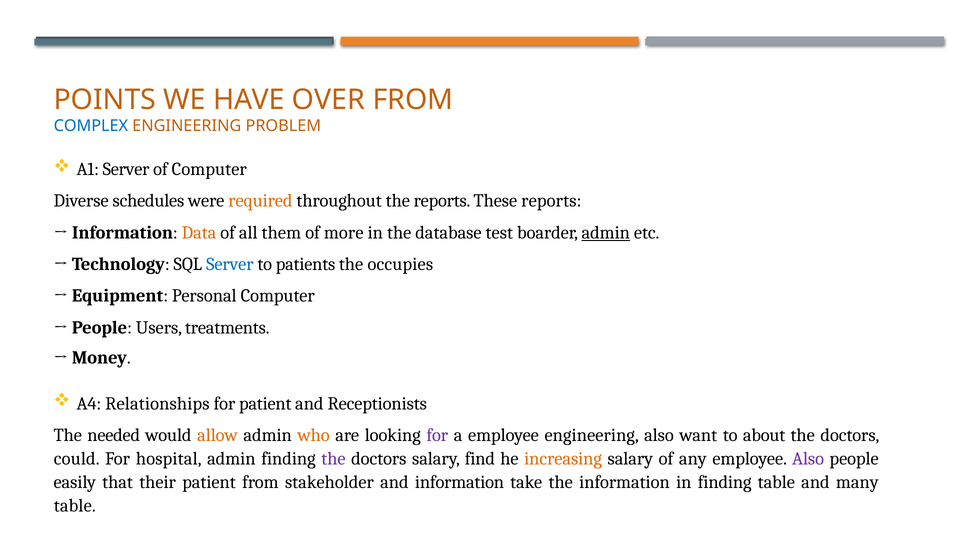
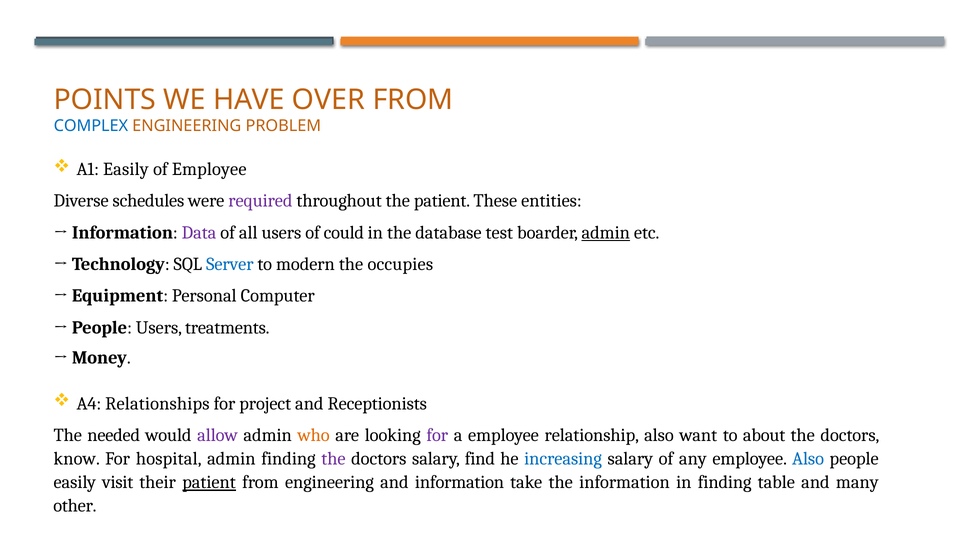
A1 Server: Server -> Easily
of Computer: Computer -> Employee
required colour: orange -> purple
the reports: reports -> patient
These reports: reports -> entities
Data colour: orange -> purple
all them: them -> users
more: more -> could
patients: patients -> modern
for patient: patient -> project
allow colour: orange -> purple
employee engineering: engineering -> relationship
could: could -> know
increasing colour: orange -> blue
Also at (808, 459) colour: purple -> blue
that: that -> visit
patient at (209, 483) underline: none -> present
from stakeholder: stakeholder -> engineering
table at (75, 506): table -> other
